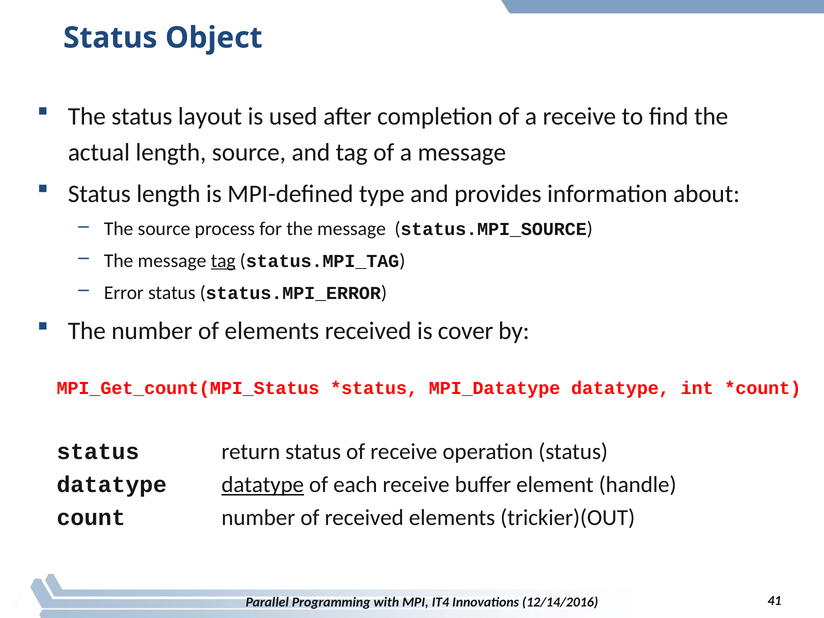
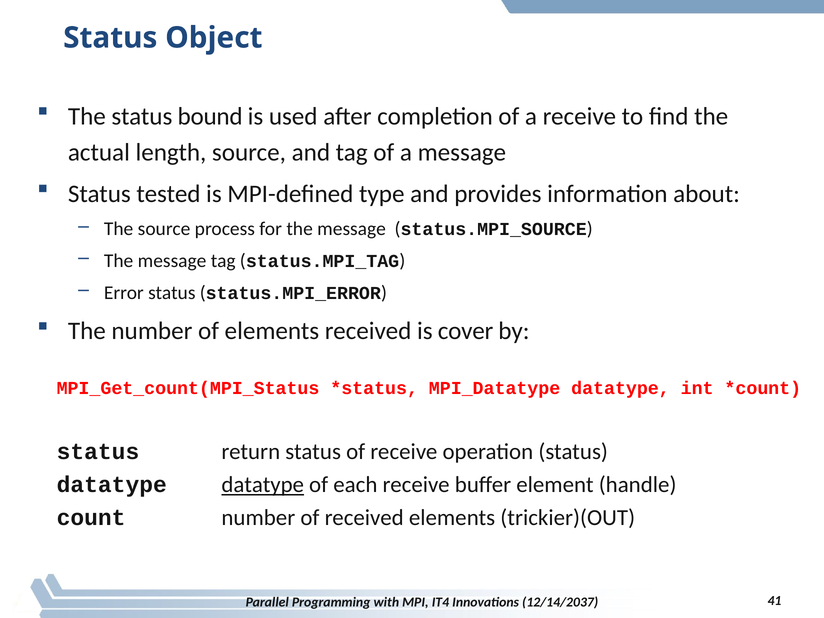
layout: layout -> bound
Status length: length -> tested
tag at (223, 261) underline: present -> none
12/14/2016: 12/14/2016 -> 12/14/2037
